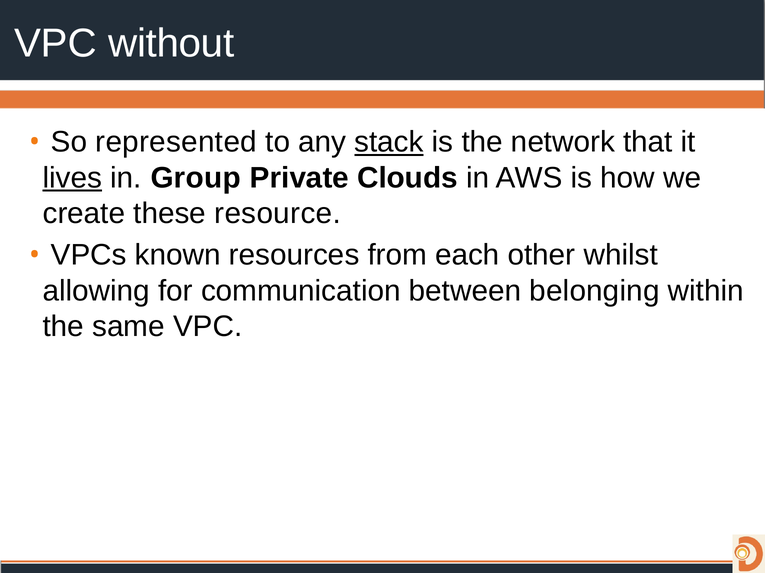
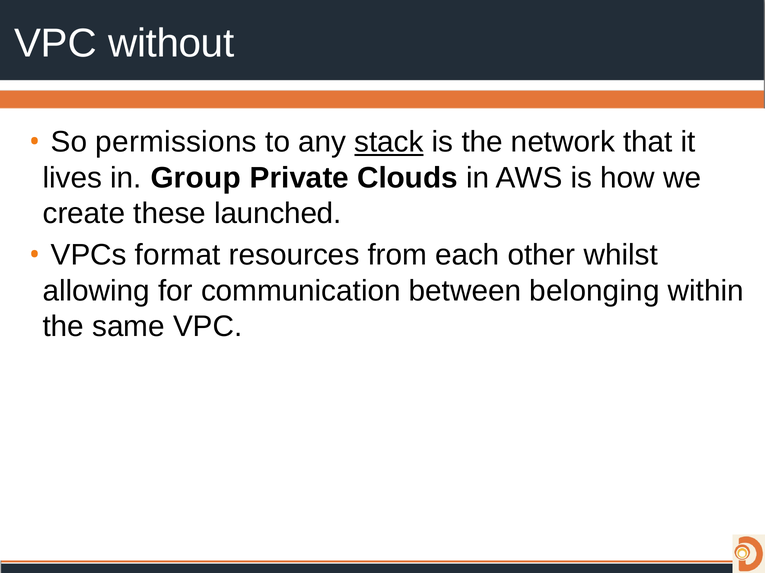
represented: represented -> permissions
lives underline: present -> none
resource: resource -> launched
known: known -> format
